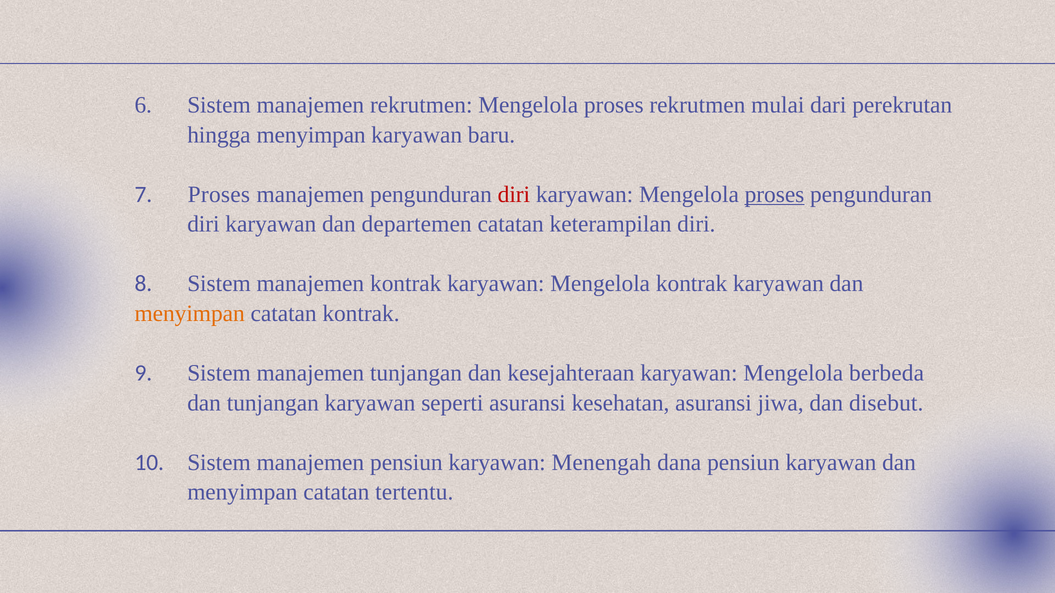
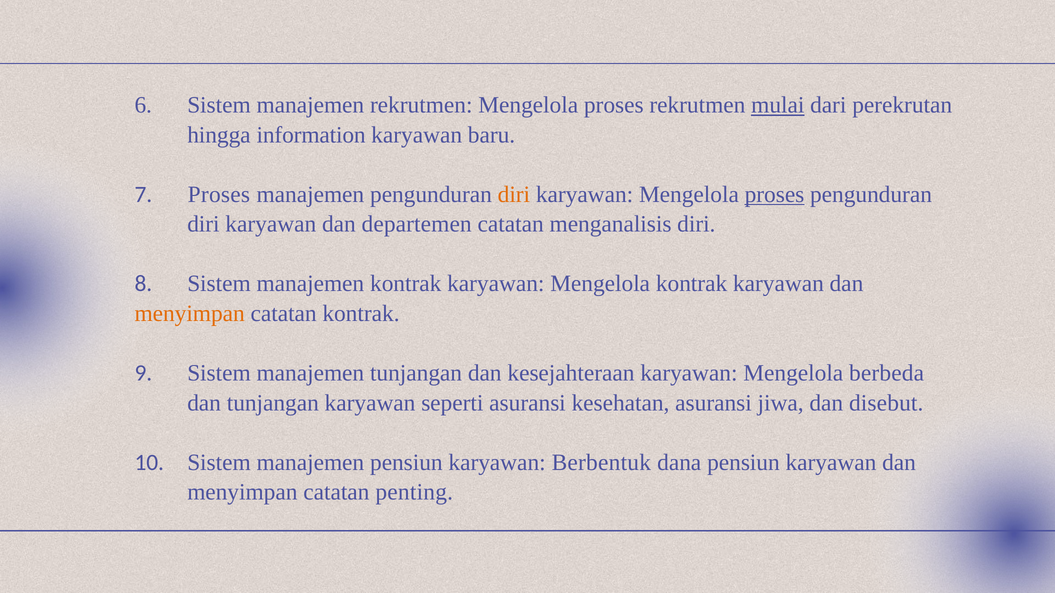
mulai underline: none -> present
hingga menyimpan: menyimpan -> information
diri at (514, 195) colour: red -> orange
keterampilan: keterampilan -> menganalisis
Menengah: Menengah -> Berbentuk
tertentu: tertentu -> penting
